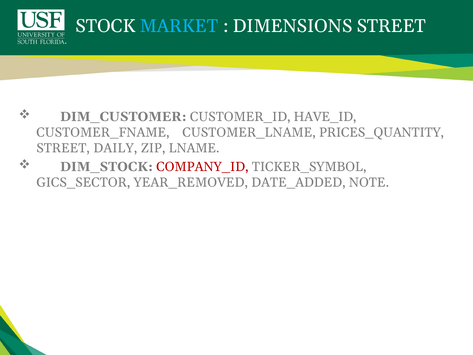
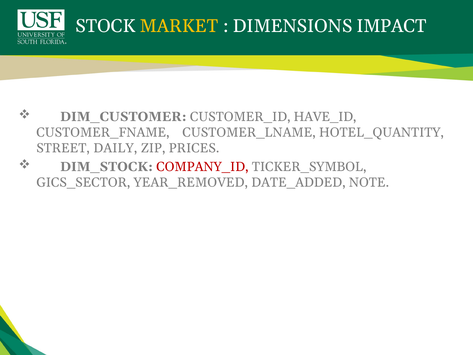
MARKET colour: light blue -> yellow
DIMENSIONS STREET: STREET -> IMPACT
PRICES_QUANTITY: PRICES_QUANTITY -> HOTEL_QUANTITY
LNAME: LNAME -> PRICES
